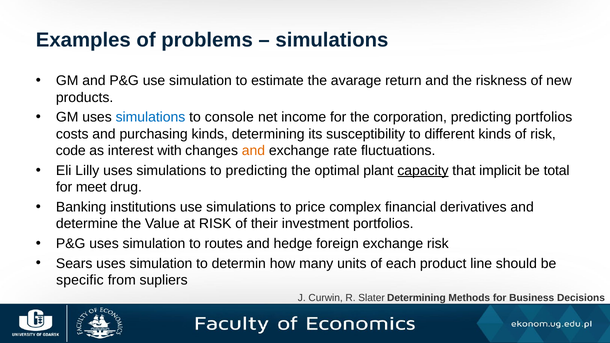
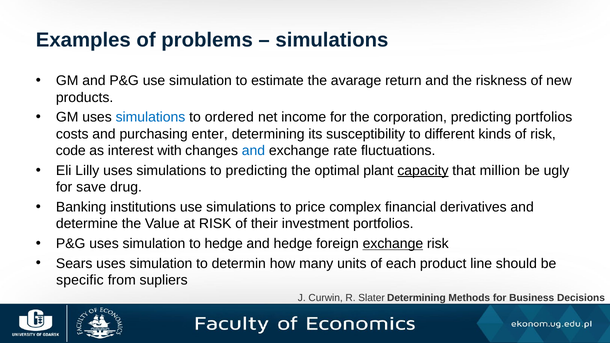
console: console -> ordered
purchasing kinds: kinds -> enter
and at (253, 151) colour: orange -> blue
implicit: implicit -> million
total: total -> ugly
meet: meet -> save
to routes: routes -> hedge
exchange at (393, 244) underline: none -> present
